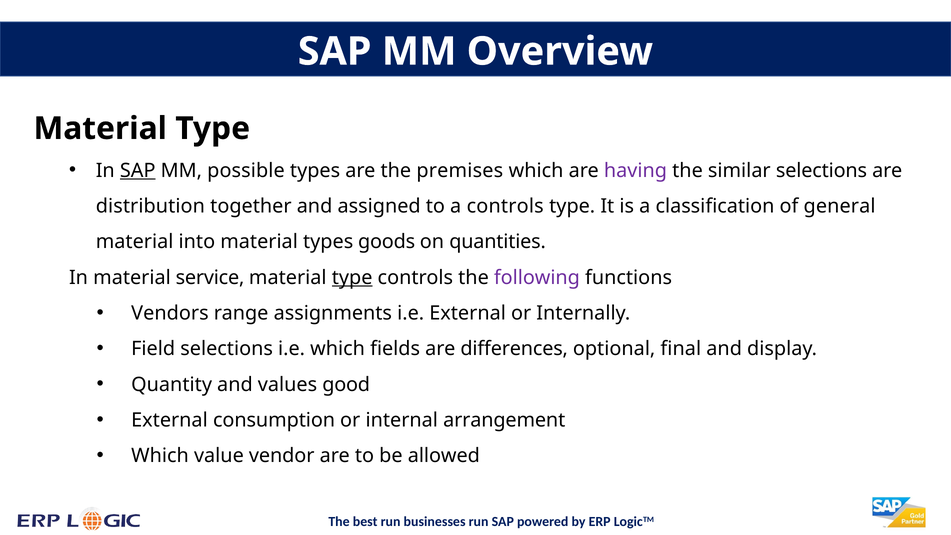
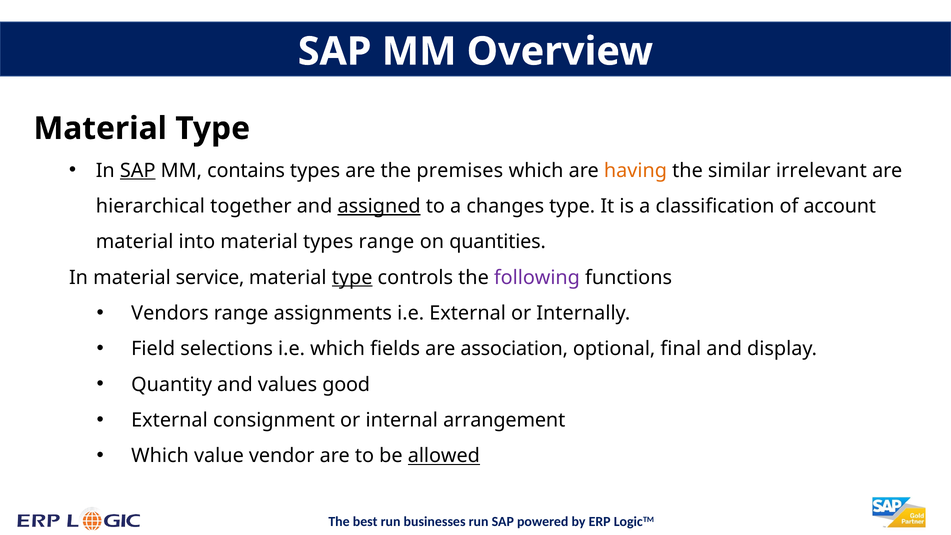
possible: possible -> contains
having colour: purple -> orange
similar selections: selections -> irrelevant
distribution: distribution -> hierarchical
assigned underline: none -> present
a controls: controls -> changes
general: general -> account
types goods: goods -> range
differences: differences -> association
consumption: consumption -> consignment
allowed underline: none -> present
